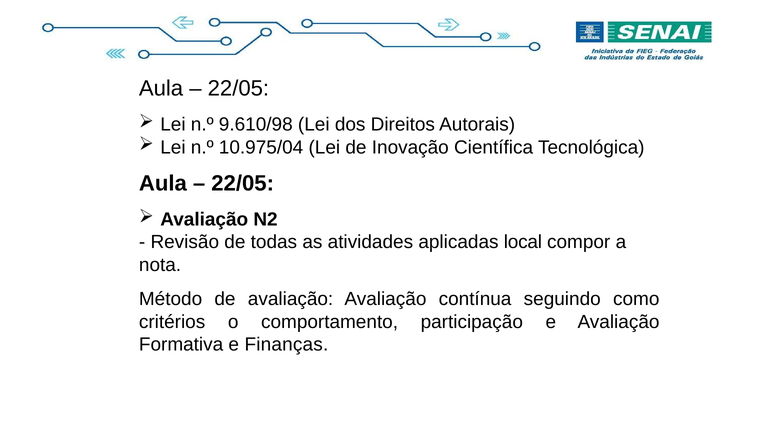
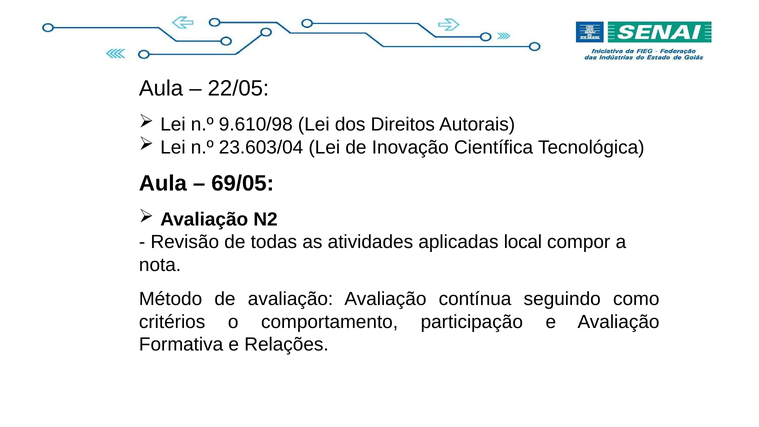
10.975/04: 10.975/04 -> 23.603/04
22/05 at (243, 184): 22/05 -> 69/05
Finanças: Finanças -> Relações
